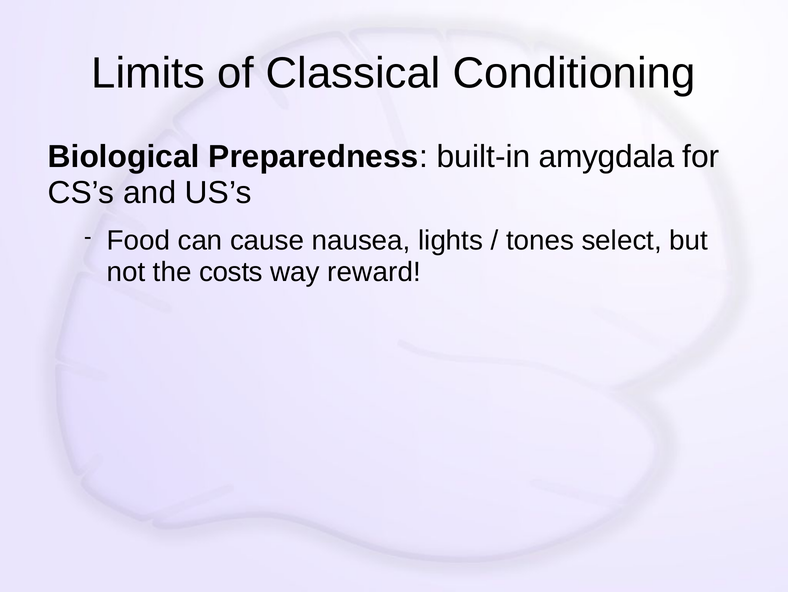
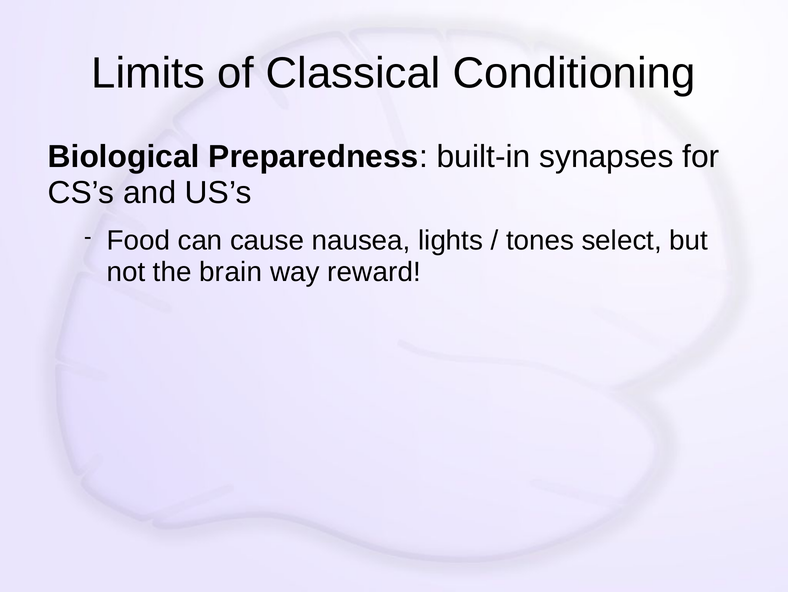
amygdala: amygdala -> synapses
costs: costs -> brain
